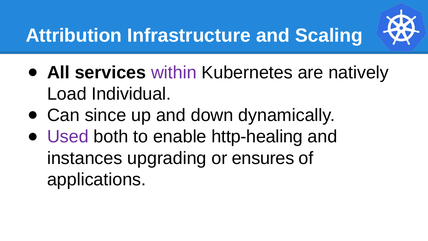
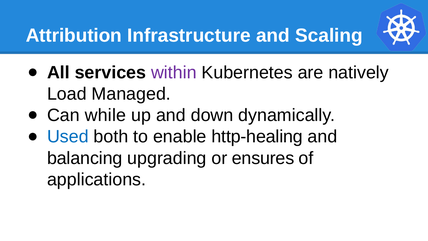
Individual: Individual -> Managed
since: since -> while
Used colour: purple -> blue
instances: instances -> balancing
